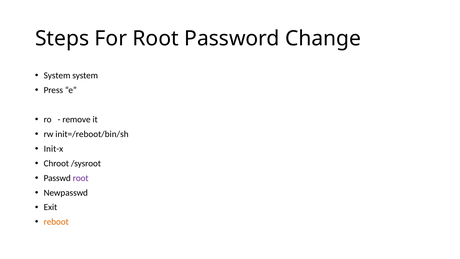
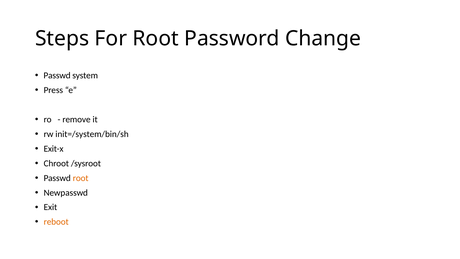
System at (57, 75): System -> Passwd
init=/reboot/bin/sh: init=/reboot/bin/sh -> init=/system/bin/sh
Init-x: Init-x -> Exit-x
root at (81, 178) colour: purple -> orange
